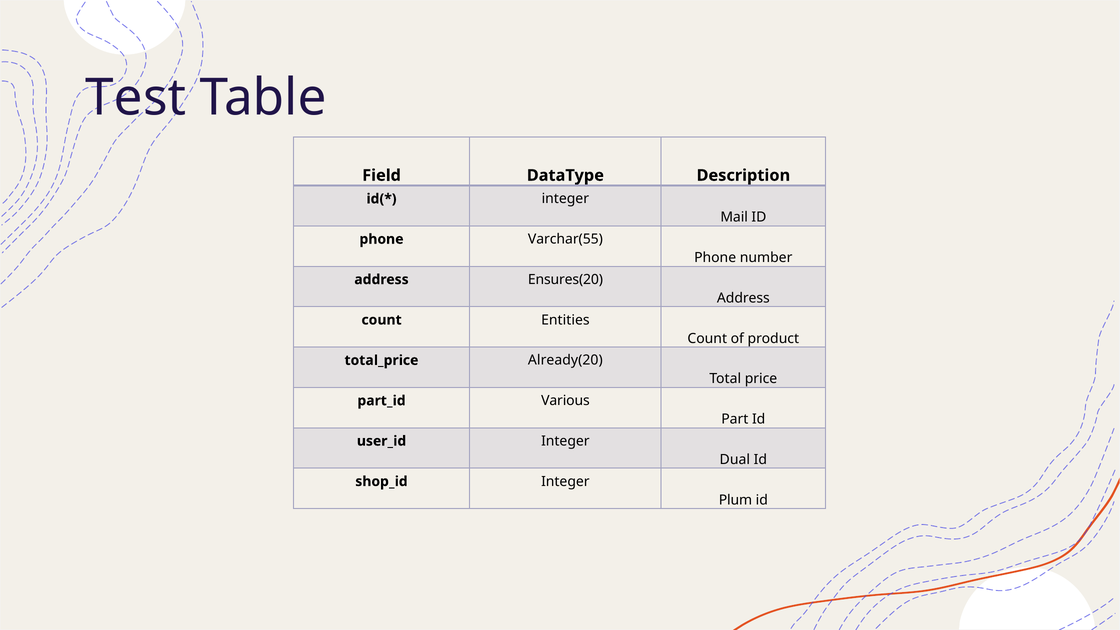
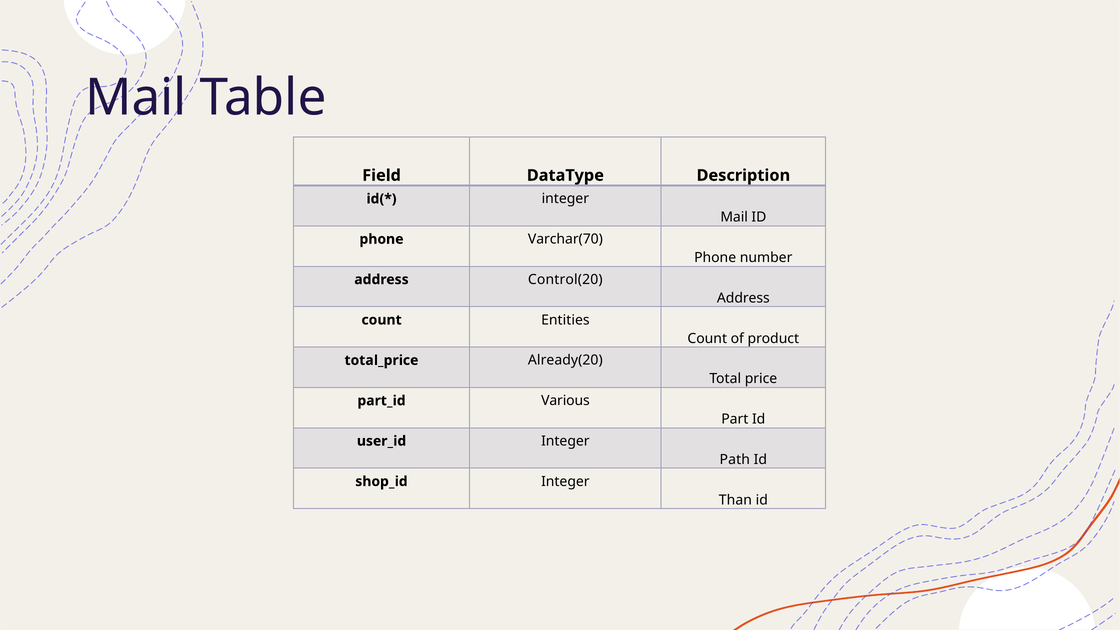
Test at (136, 98): Test -> Mail
Varchar(55: Varchar(55 -> Varchar(70
Ensures(20: Ensures(20 -> Control(20
Dual: Dual -> Path
Plum: Plum -> Than
